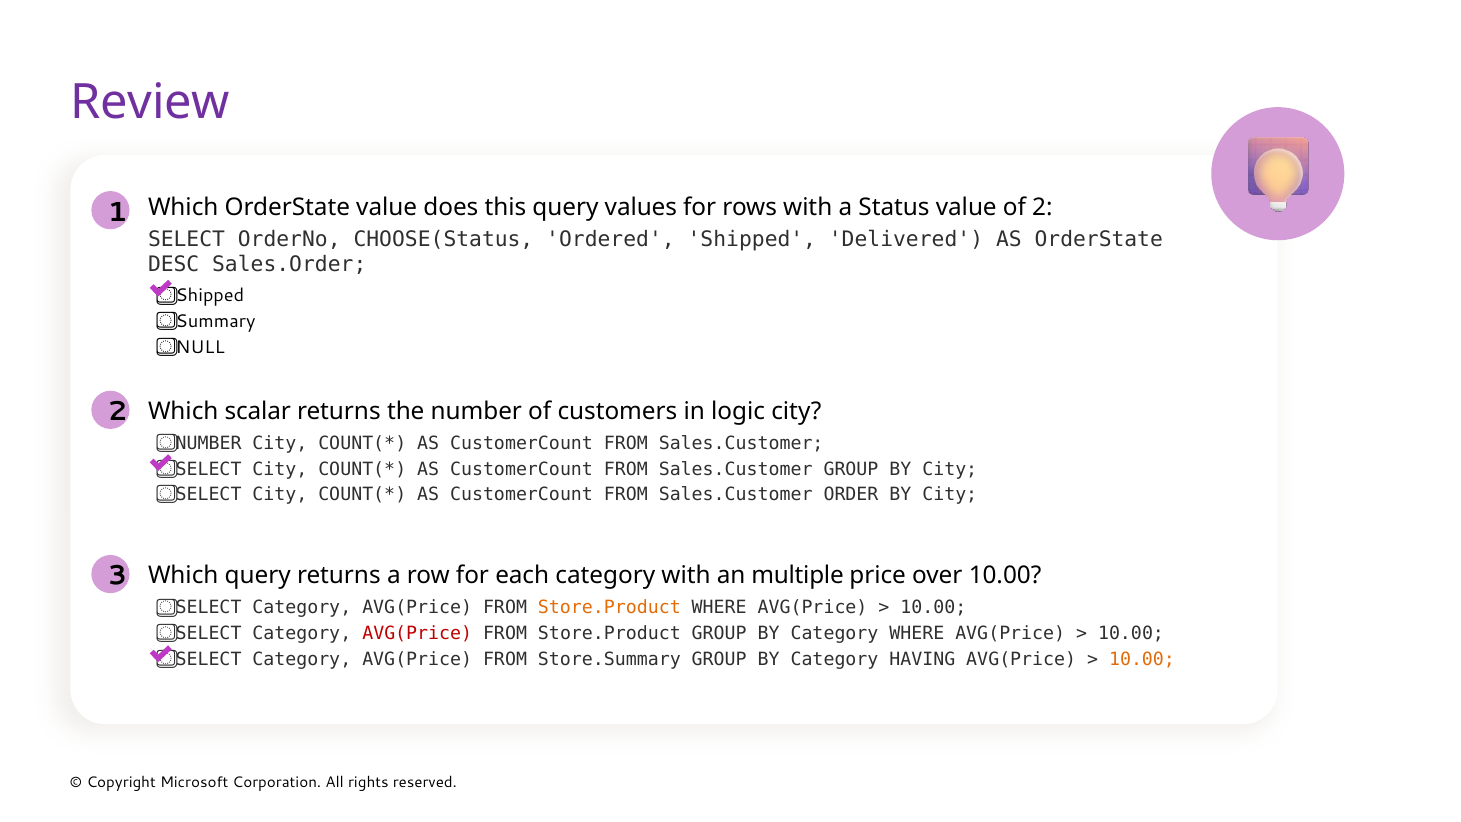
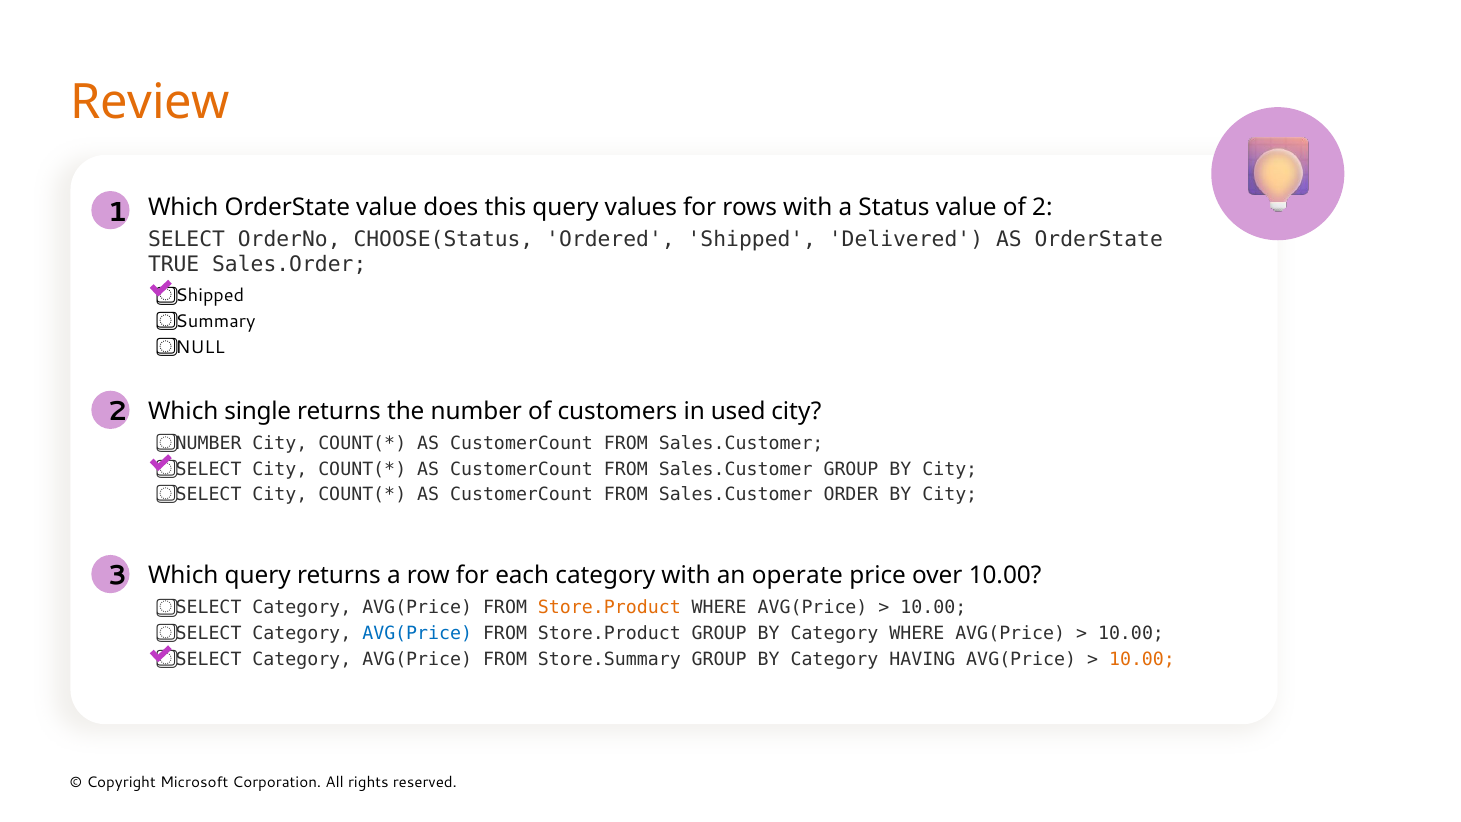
Review colour: purple -> orange
DESC: DESC -> TRUE
scalar: scalar -> single
logic: logic -> used
multiple: multiple -> operate
AVG(Price at (417, 633) colour: red -> blue
